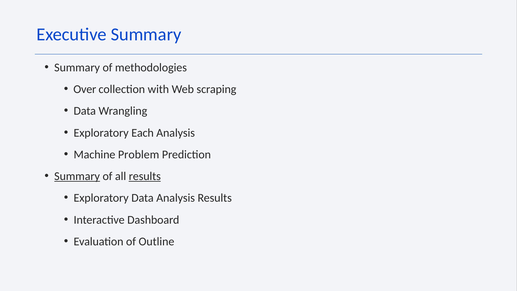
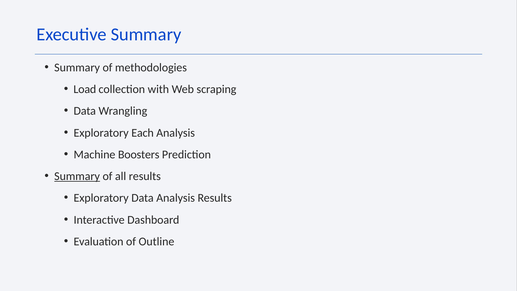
Over: Over -> Load
Problem: Problem -> Boosters
results at (145, 176) underline: present -> none
